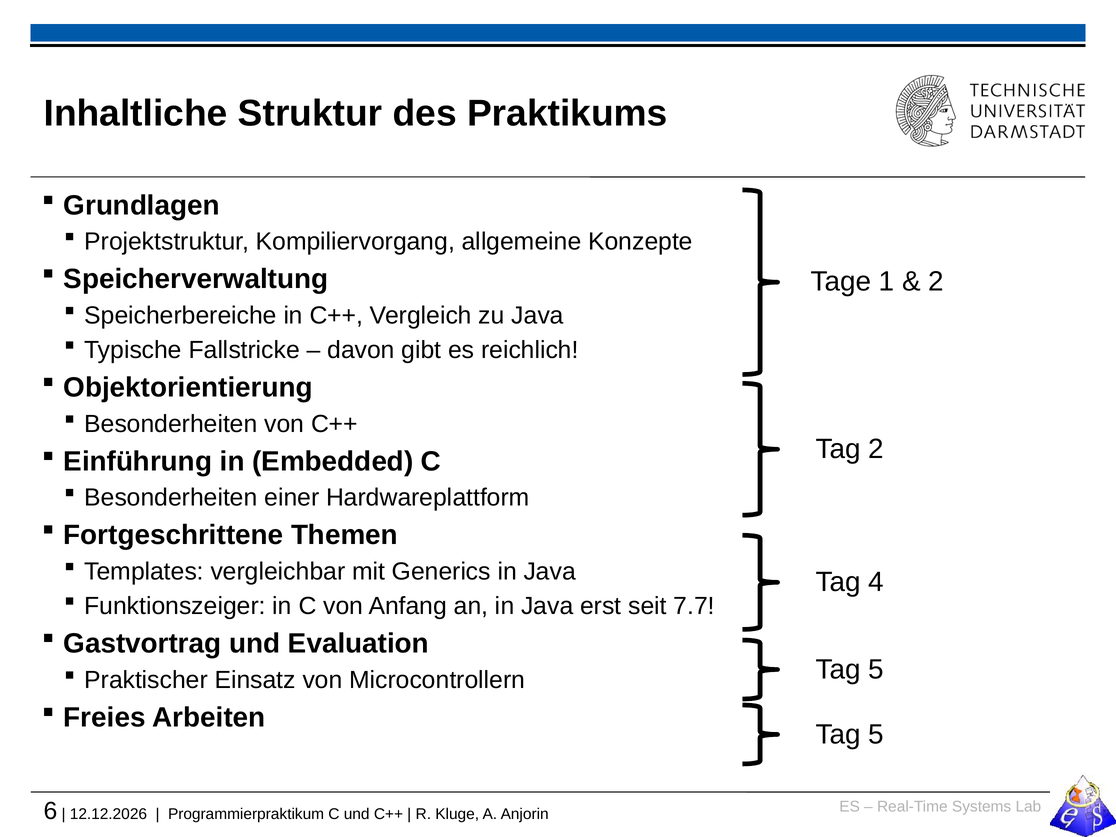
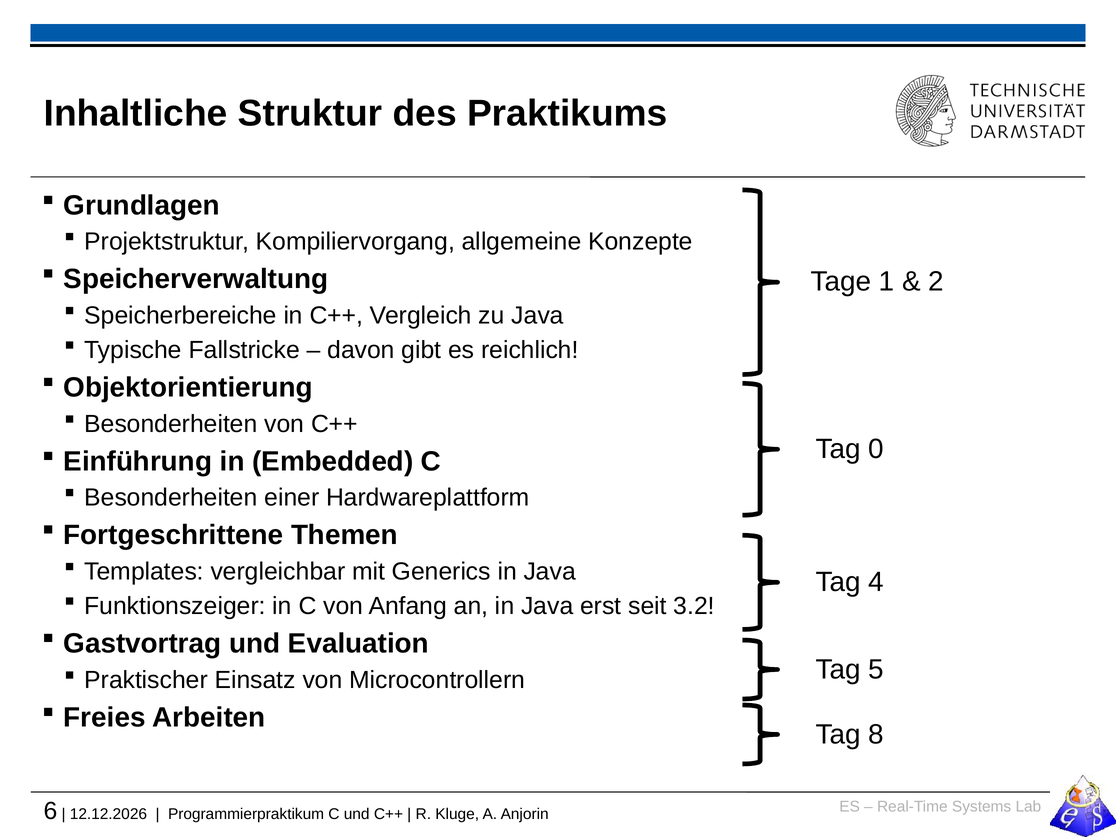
Tag 2: 2 -> 0
7.7: 7.7 -> 3.2
5 at (876, 734): 5 -> 8
